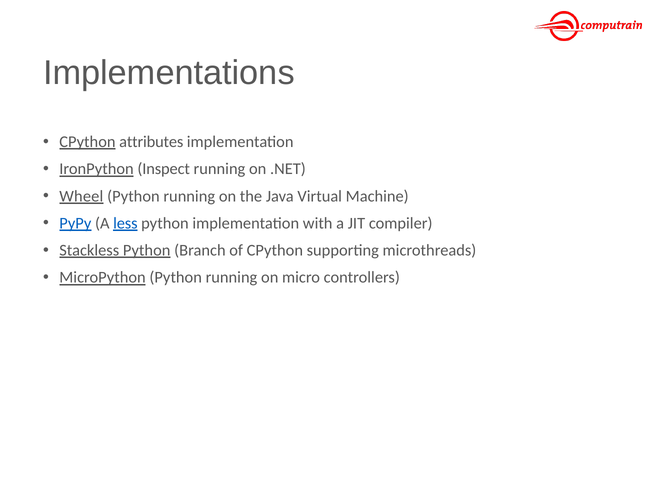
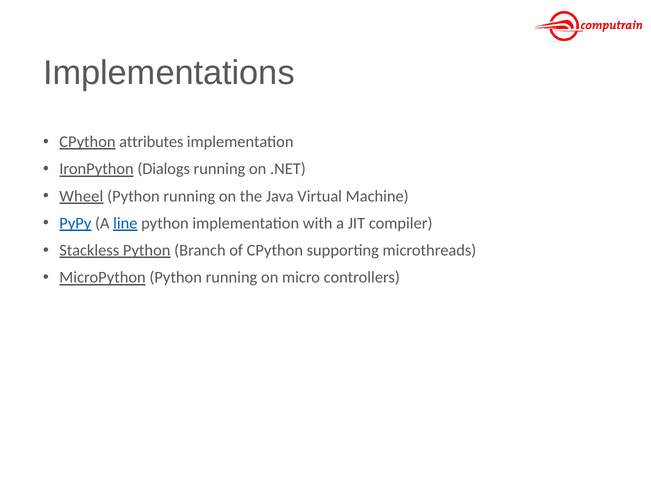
Inspect: Inspect -> Dialogs
less: less -> line
